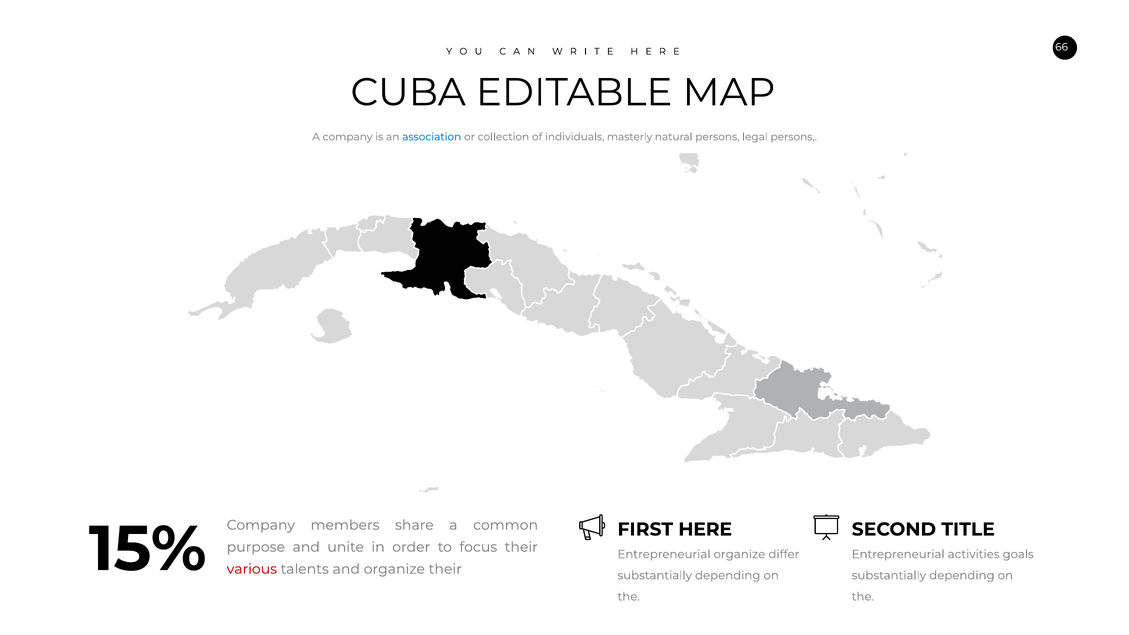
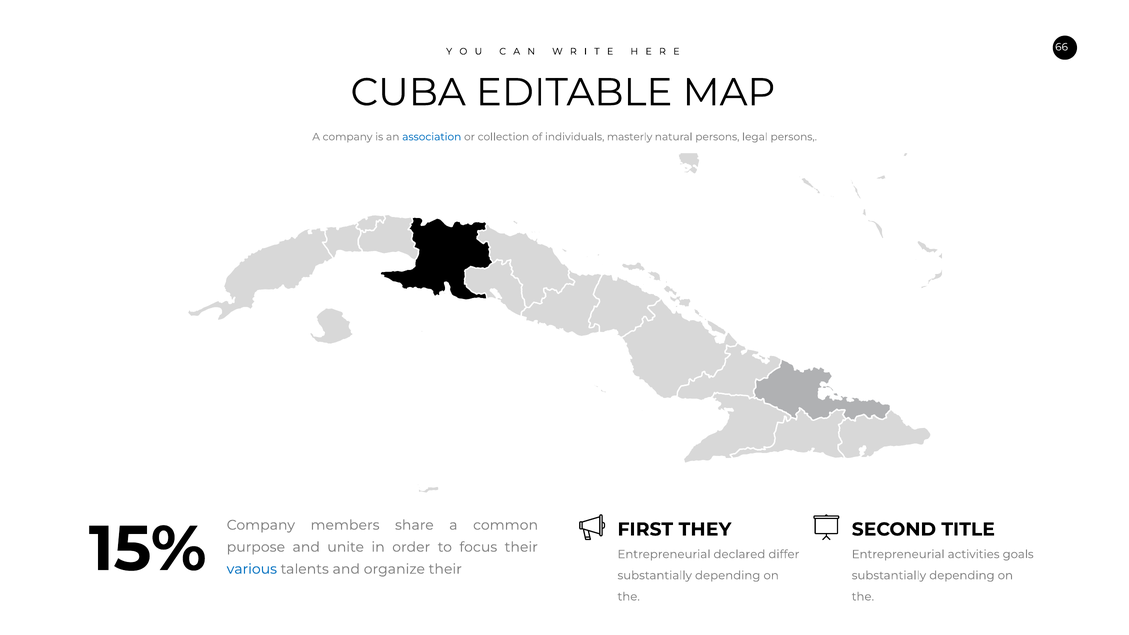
HERE: HERE -> THEY
Entrepreneurial organize: organize -> declared
various colour: red -> blue
